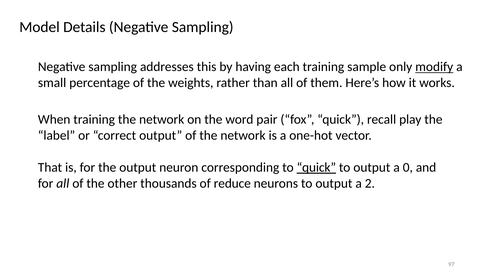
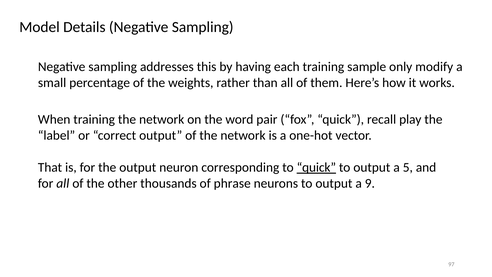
modify underline: present -> none
0: 0 -> 5
reduce: reduce -> phrase
2: 2 -> 9
